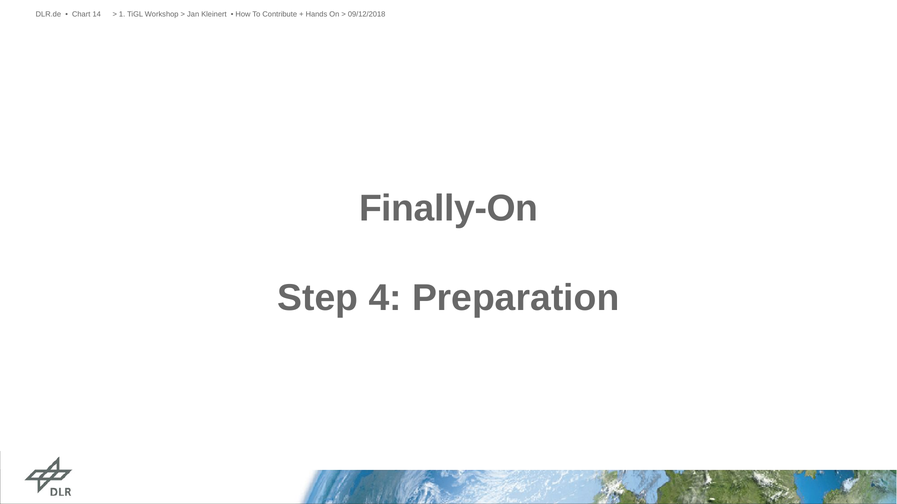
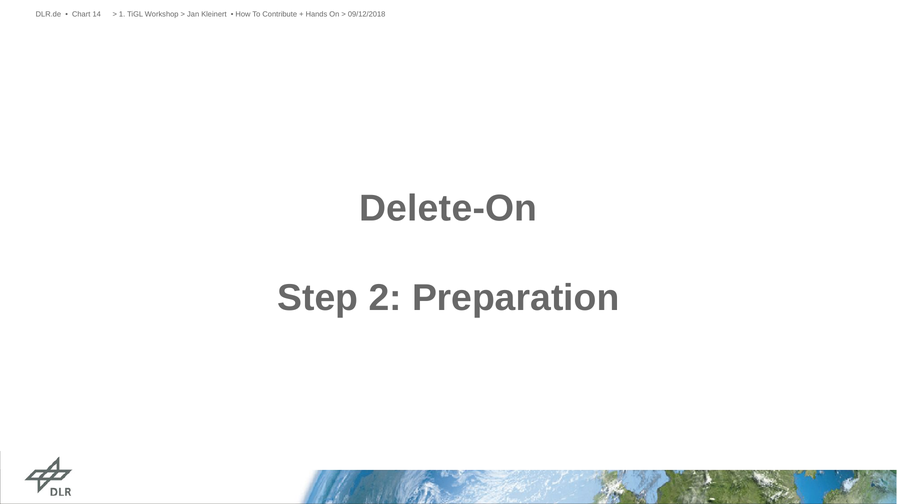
Finally-On: Finally-On -> Delete-On
4: 4 -> 2
